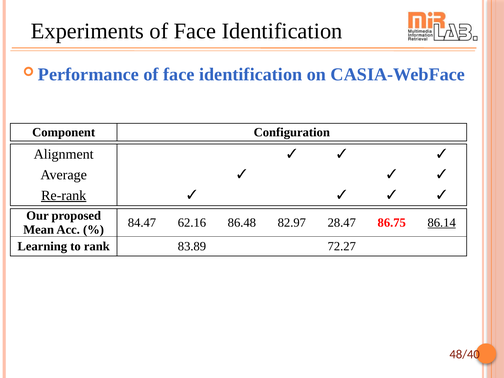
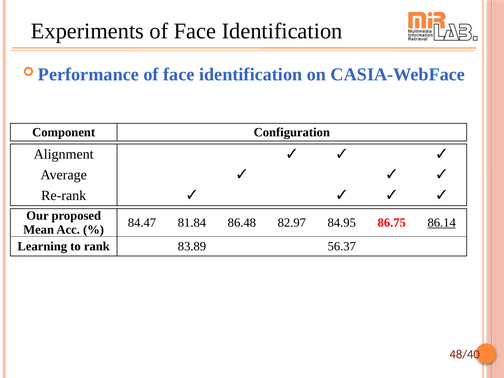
Re-rank underline: present -> none
62.16: 62.16 -> 81.84
28.47: 28.47 -> 84.95
72.27: 72.27 -> 56.37
